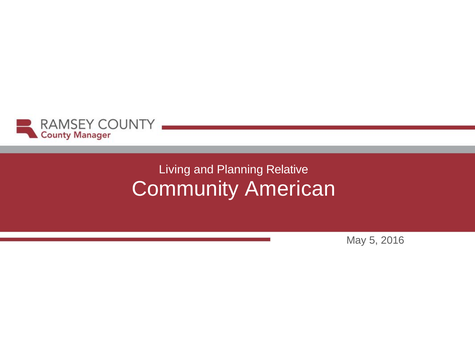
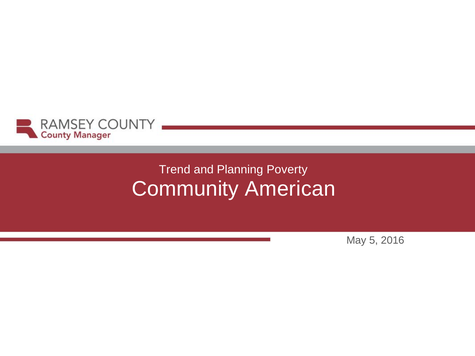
Living: Living -> Trend
Relative: Relative -> Poverty
